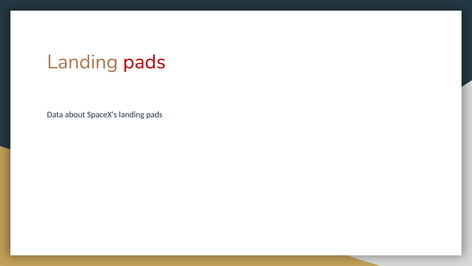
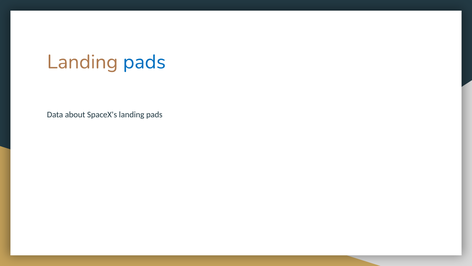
pads at (144, 62) colour: red -> blue
